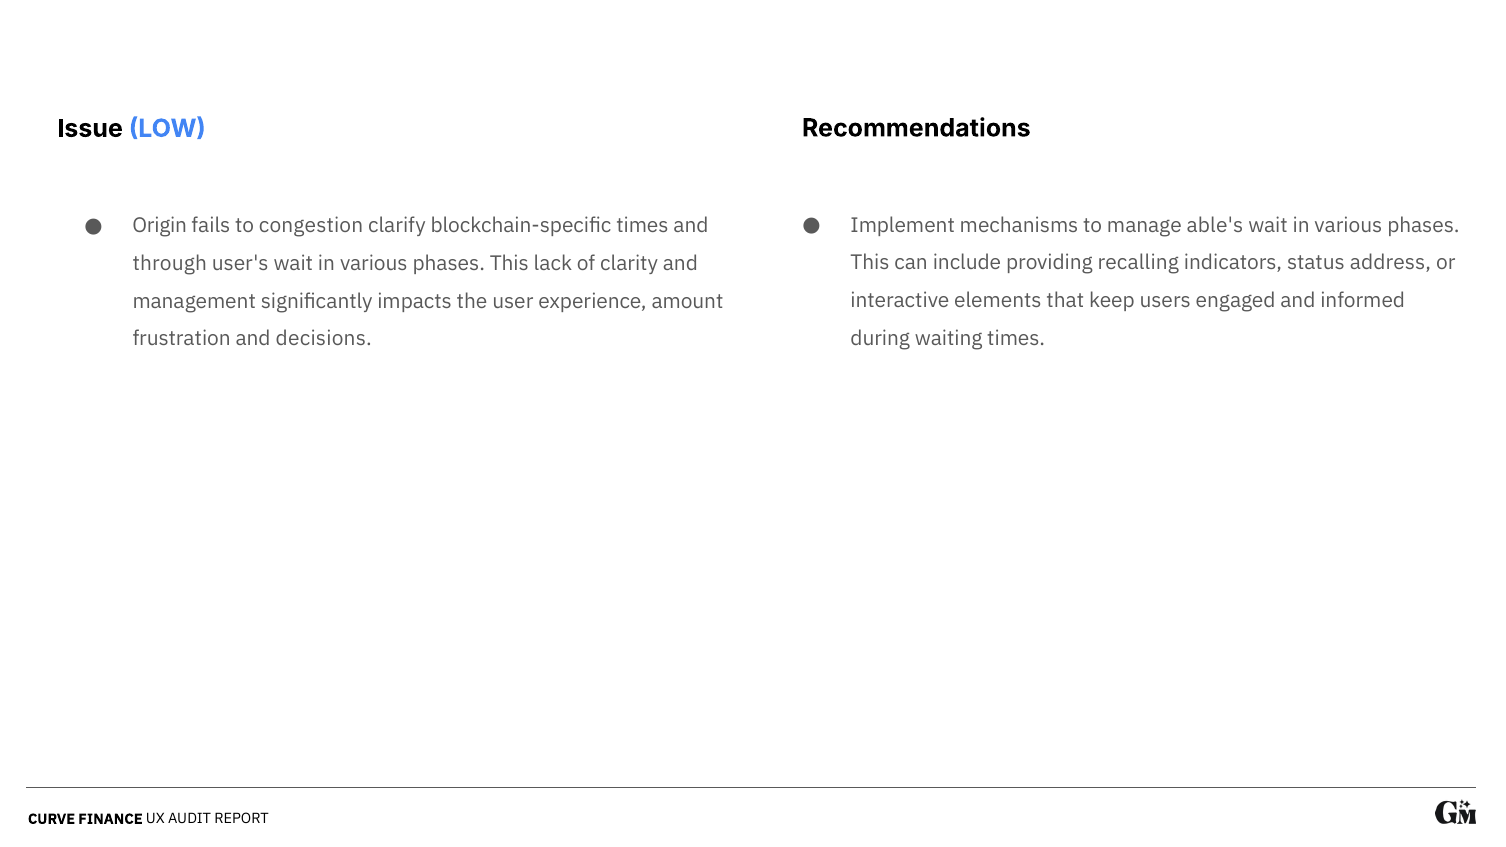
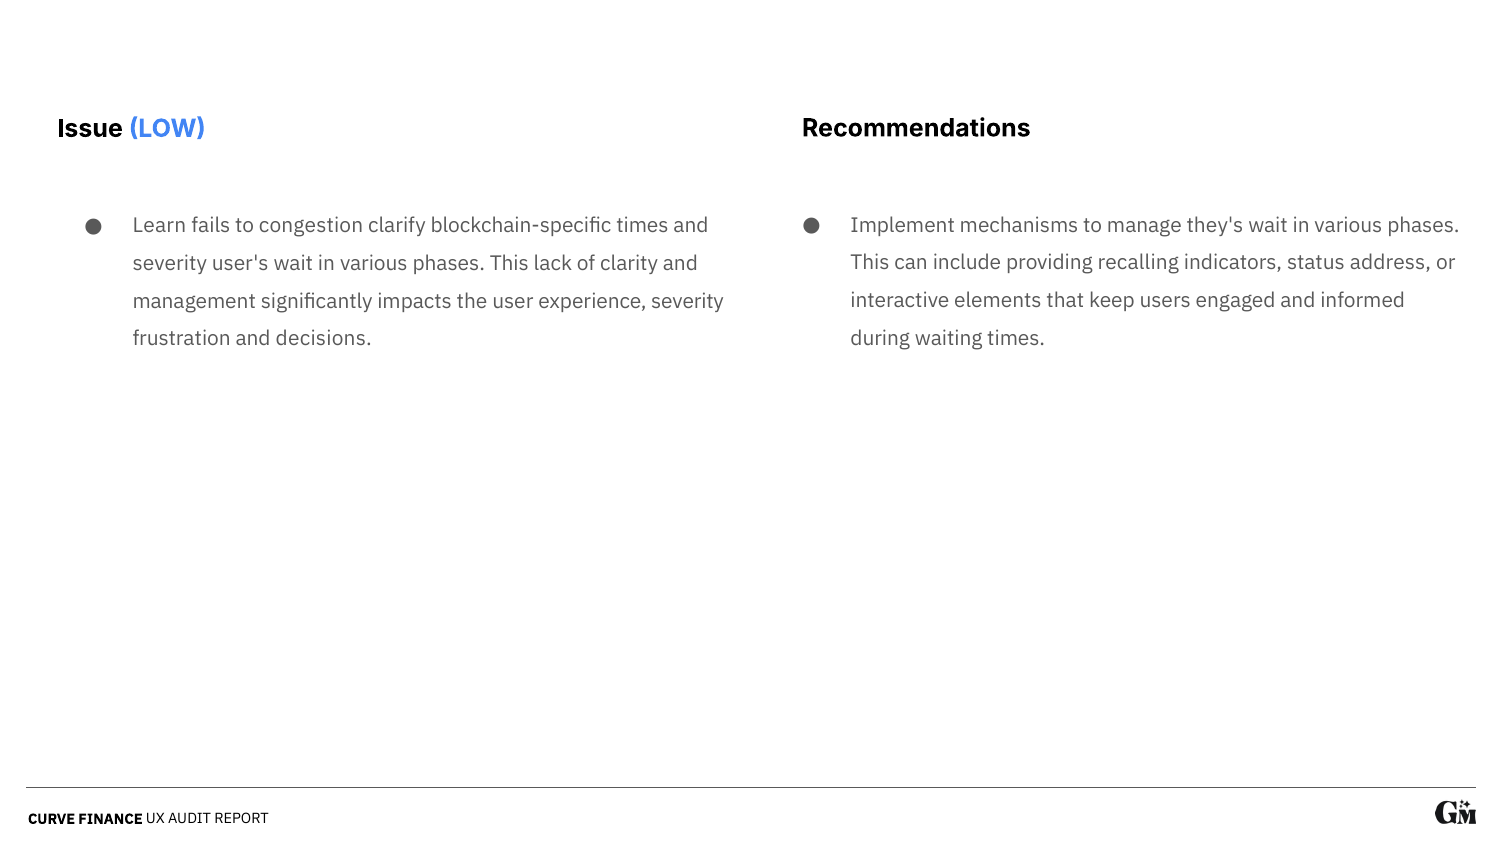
able's: able's -> they's
Origin: Origin -> Learn
through at (170, 264): through -> severity
experience amount: amount -> severity
